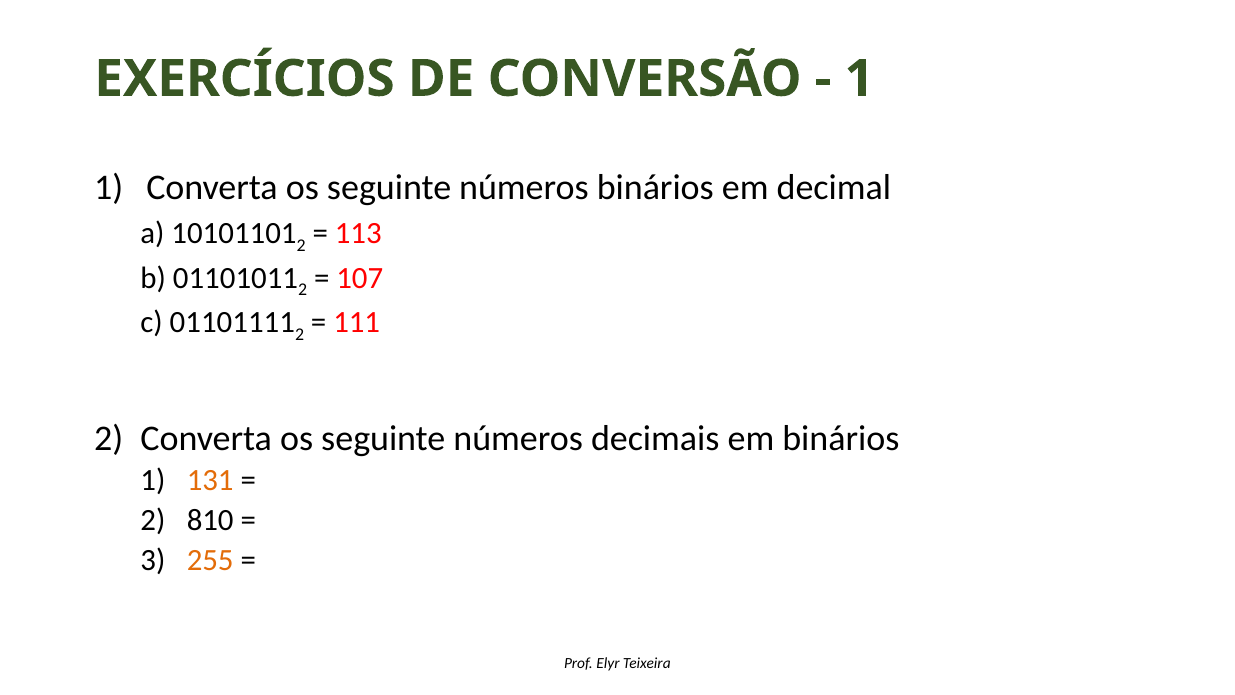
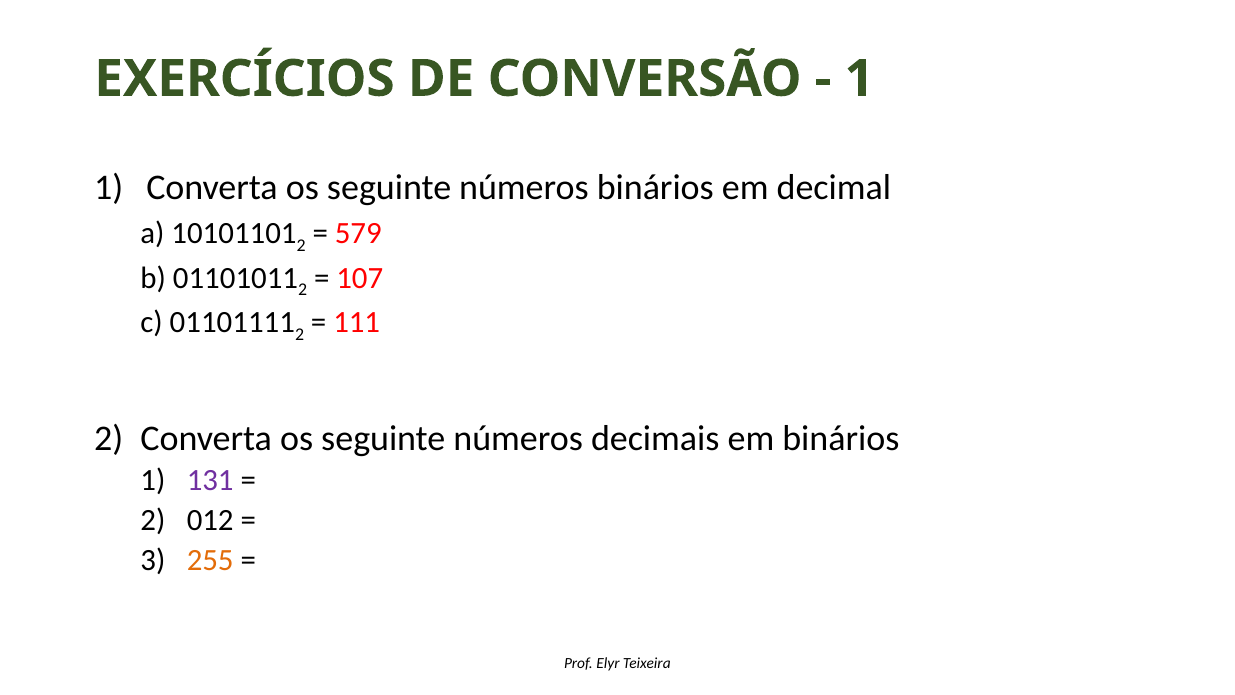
113: 113 -> 579
131 colour: orange -> purple
810: 810 -> 012
